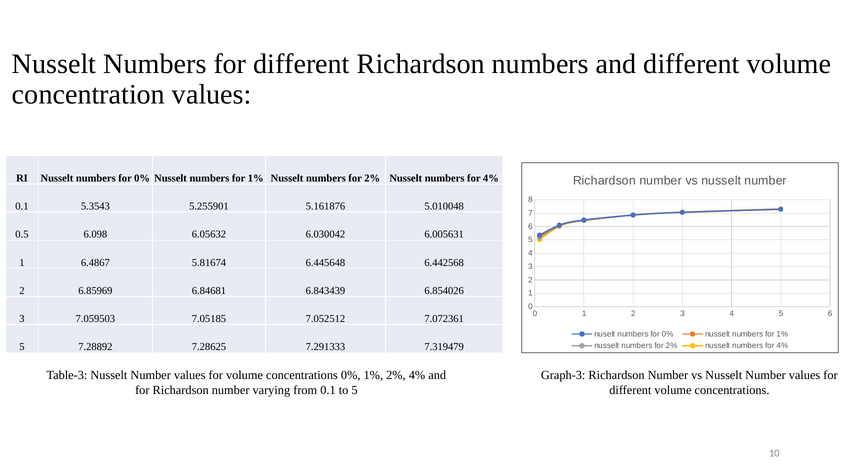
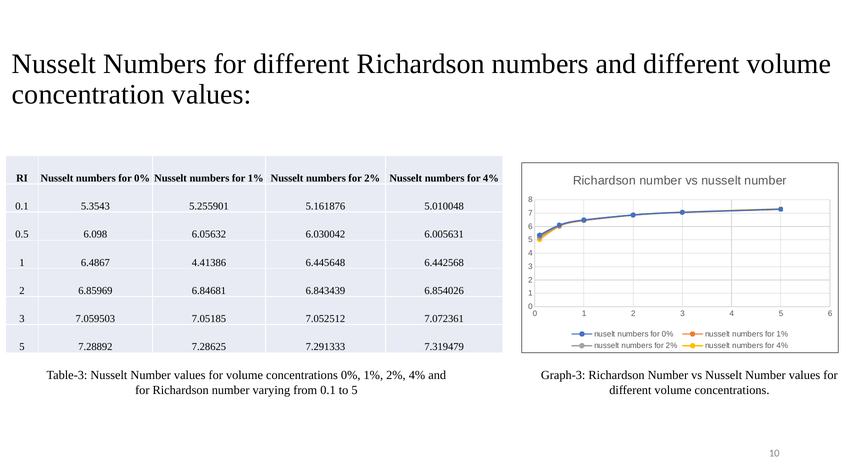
5.81674: 5.81674 -> 4.41386
